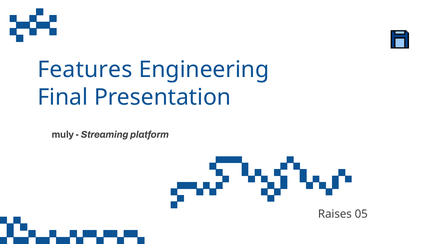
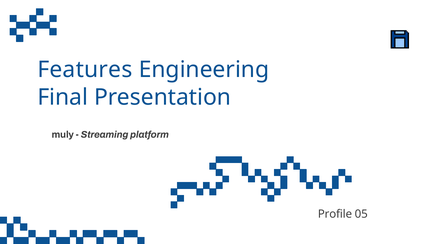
Raises: Raises -> Profile
